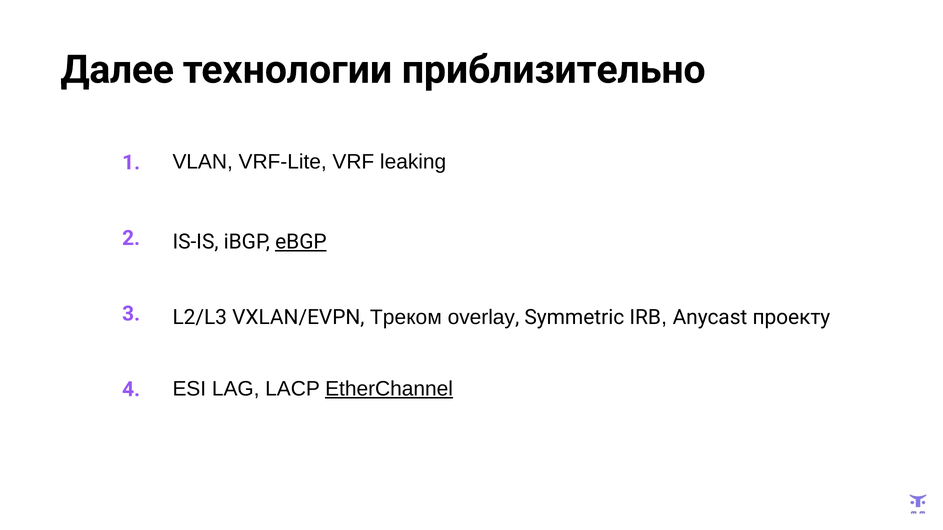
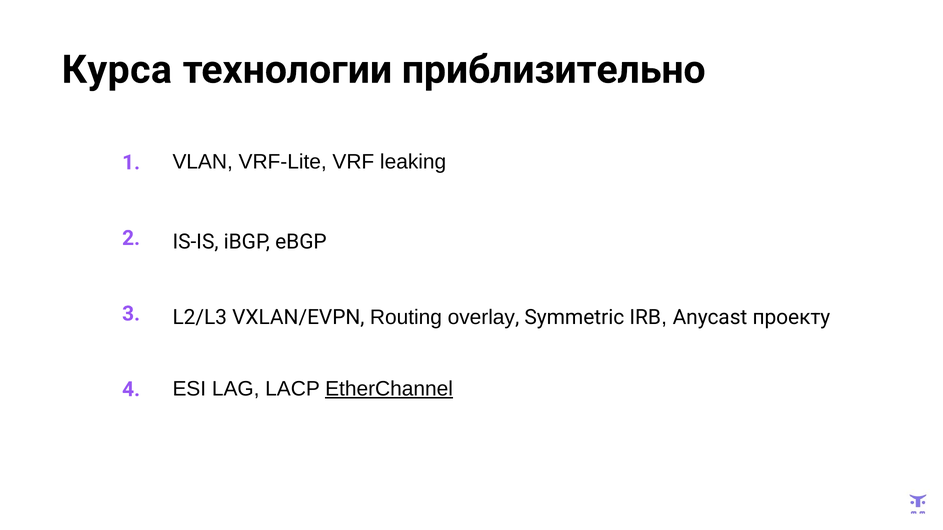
Далее: Далее -> Курса
eBGP underline: present -> none
Треком: Треком -> Routing
